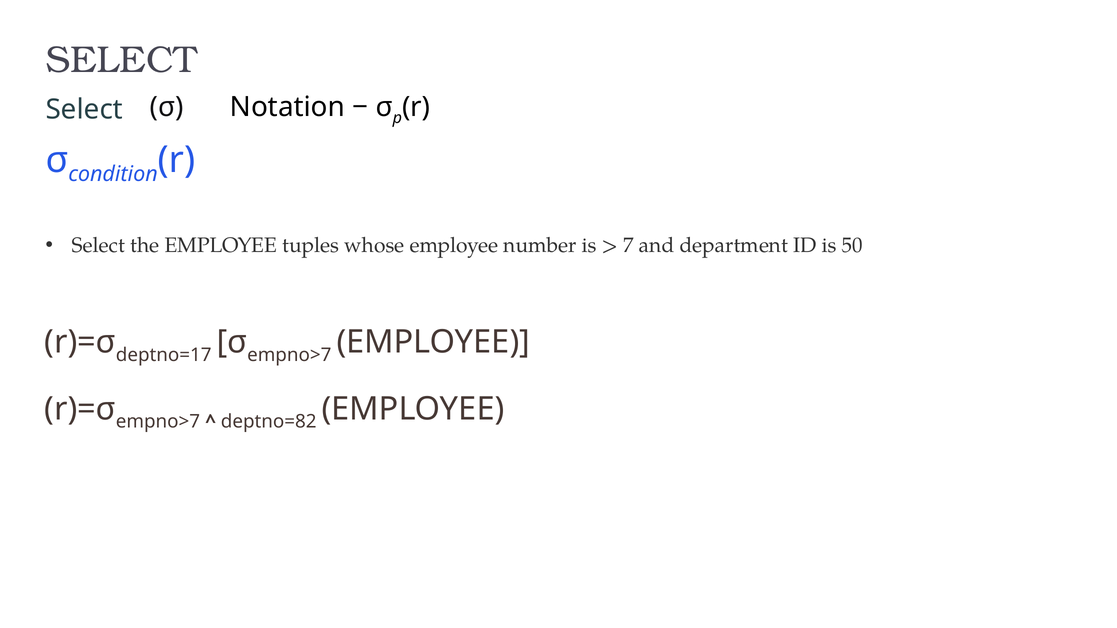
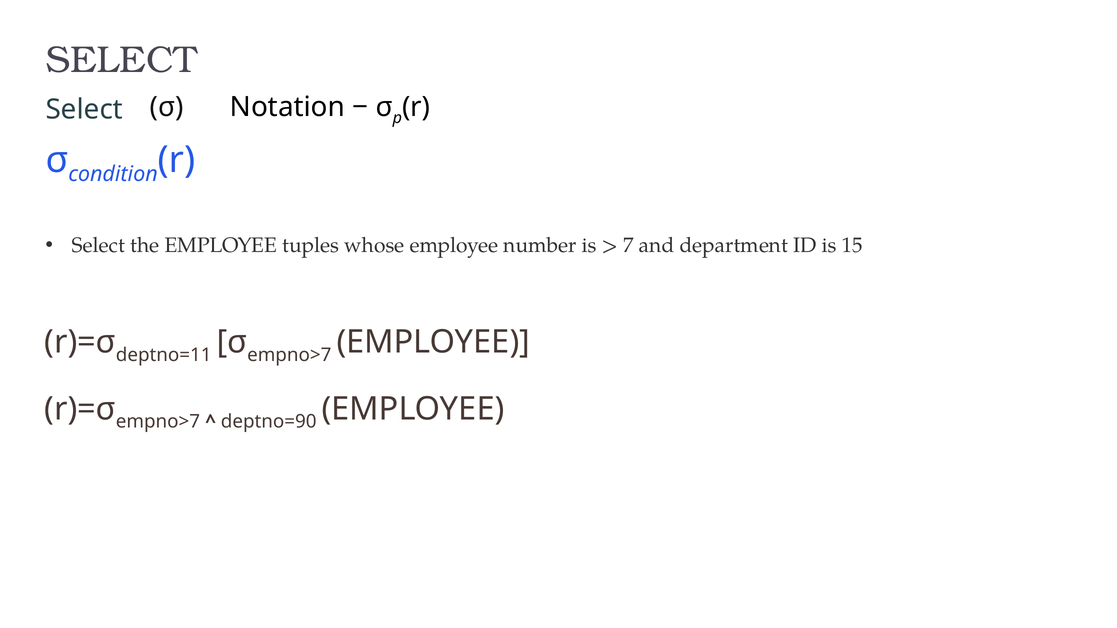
50: 50 -> 15
deptno=17: deptno=17 -> deptno=11
deptno=82: deptno=82 -> deptno=90
